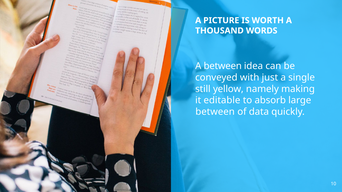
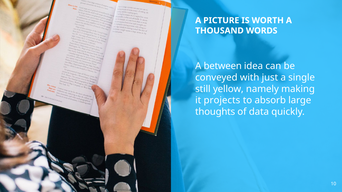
editable: editable -> projects
between at (215, 112): between -> thoughts
